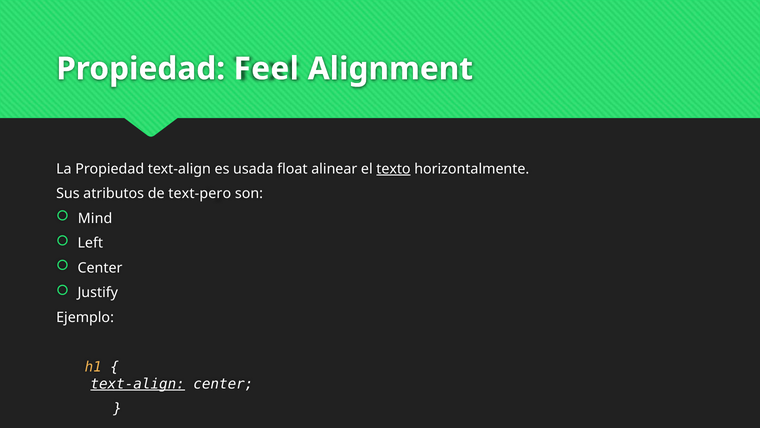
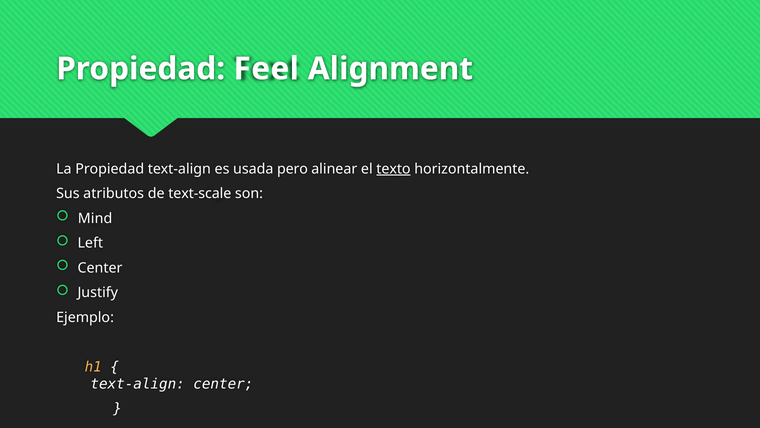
float: float -> pero
text-pero: text-pero -> text-scale
text-align at (138, 384) underline: present -> none
